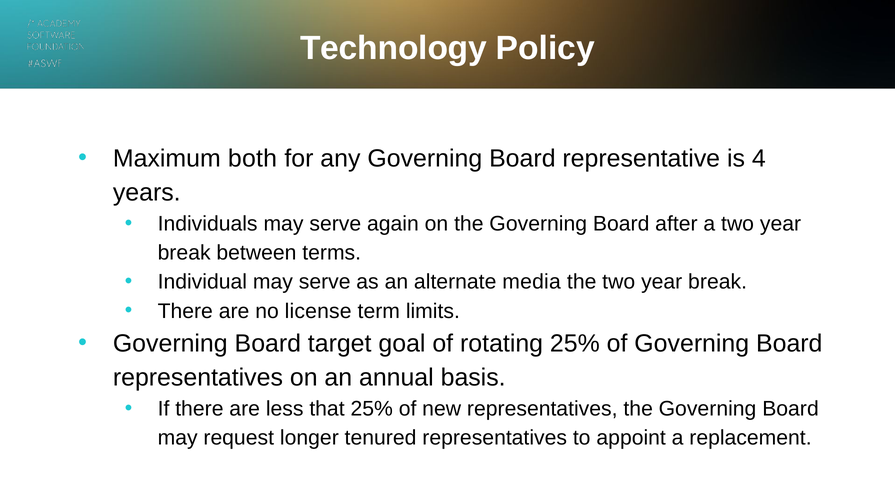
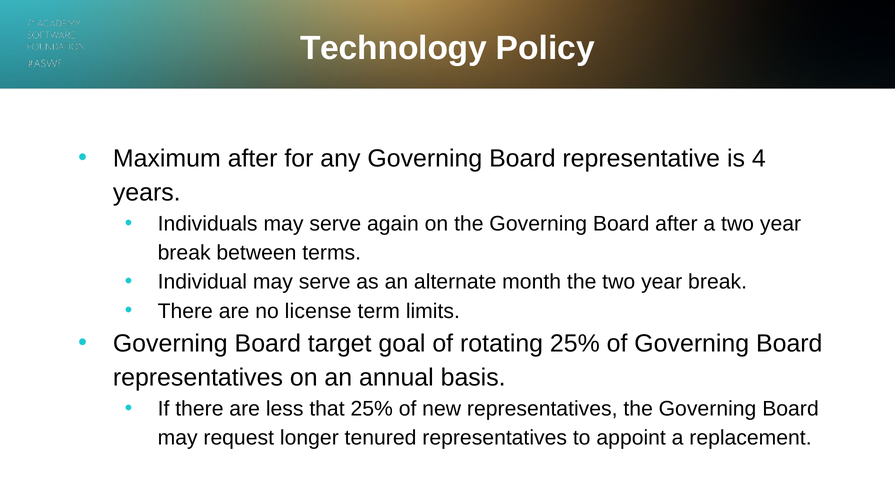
Maximum both: both -> after
media: media -> month
